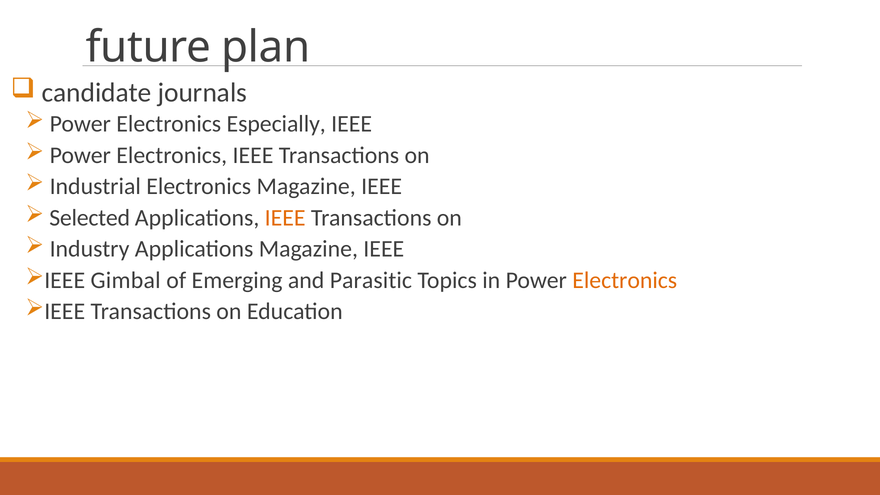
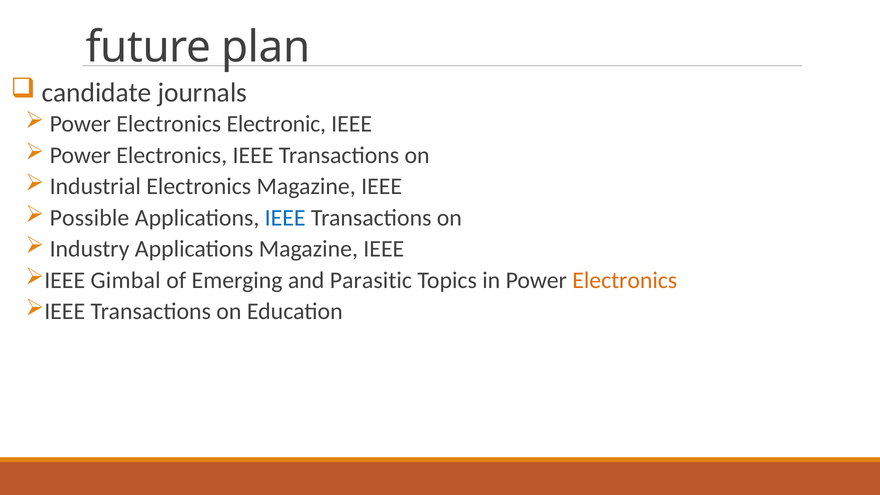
Especially: Especially -> Electronic
Selected: Selected -> Possible
IEEE at (285, 218) colour: orange -> blue
